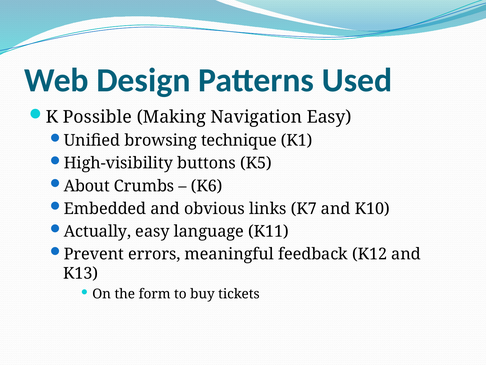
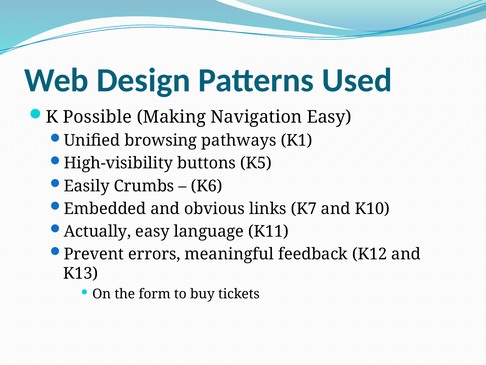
technique: technique -> pathways
About: About -> Easily
